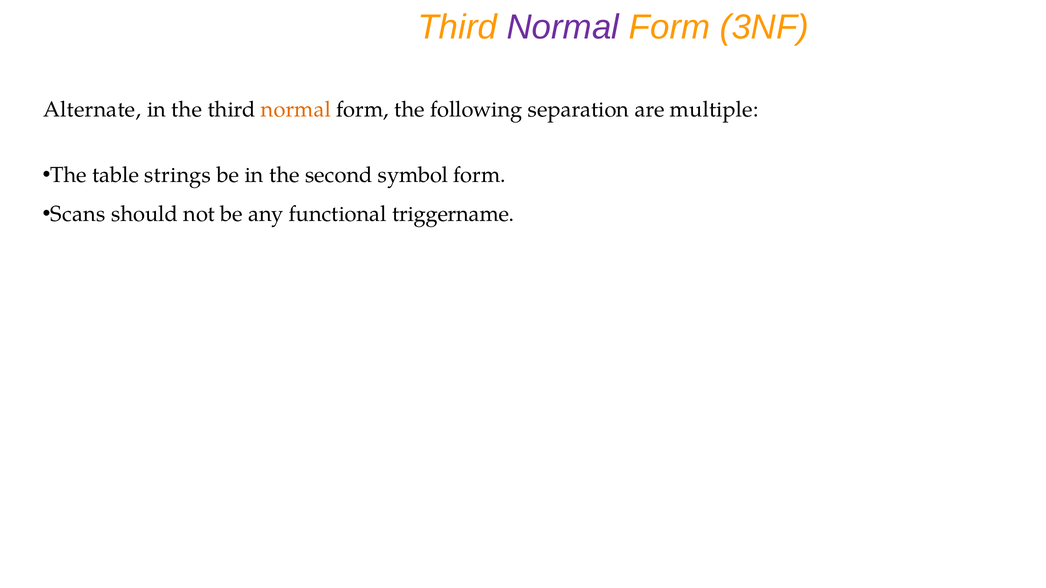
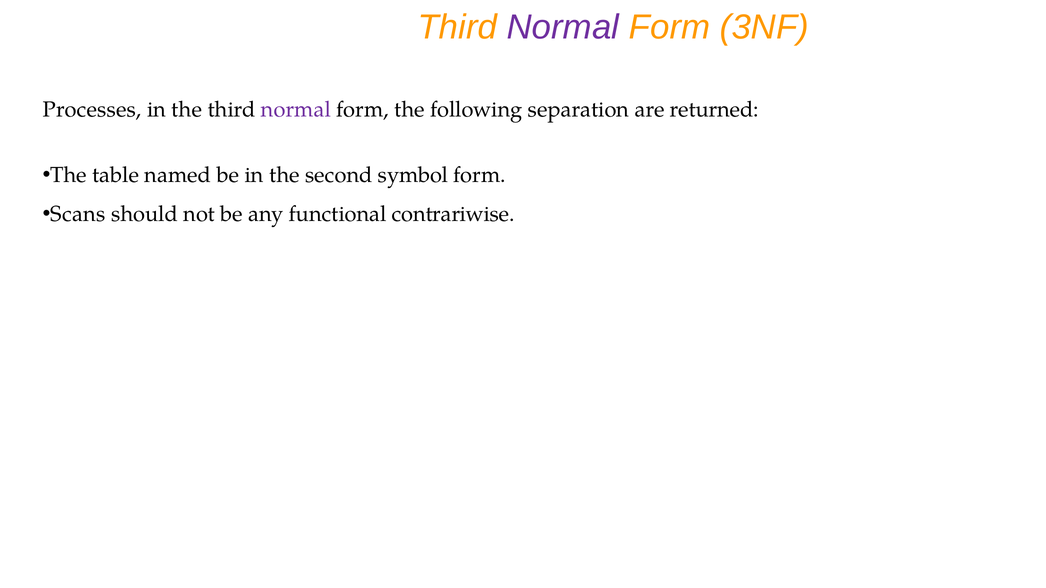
Alternate: Alternate -> Processes
normal at (296, 110) colour: orange -> purple
multiple: multiple -> returned
strings: strings -> named
triggername: triggername -> contrariwise
